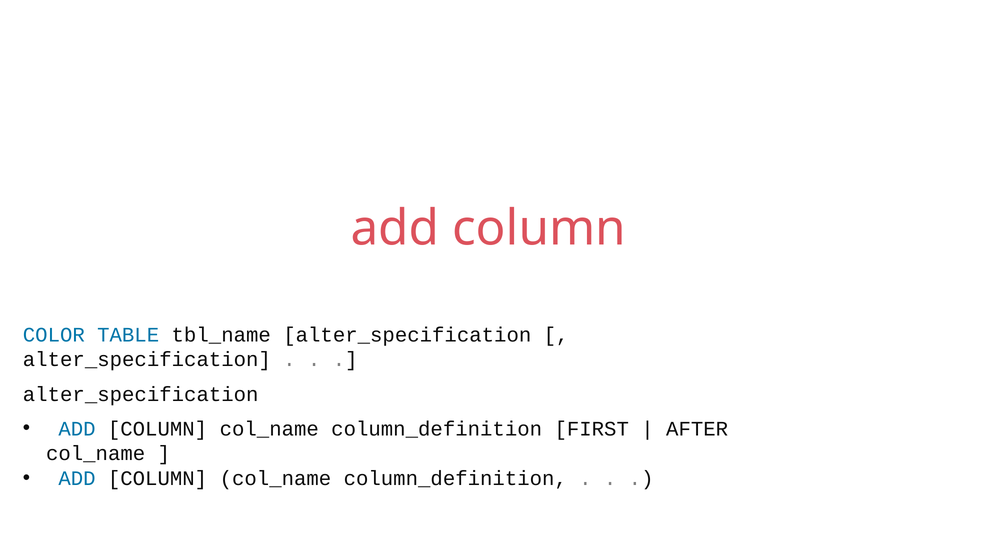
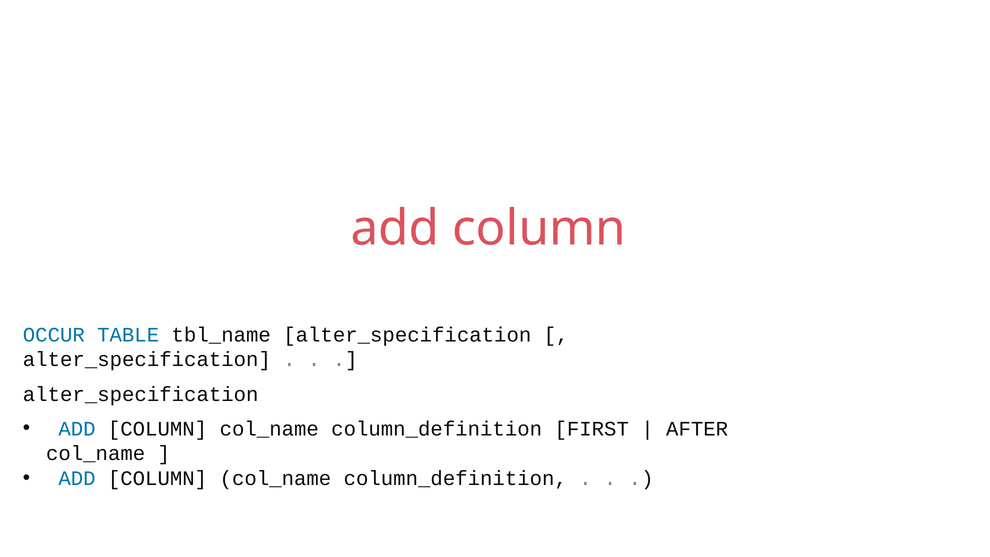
COLOR: COLOR -> OCCUR
